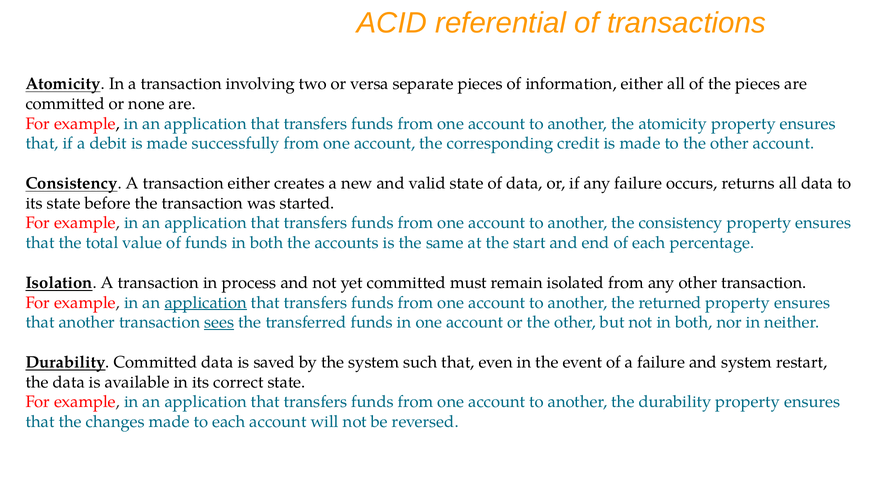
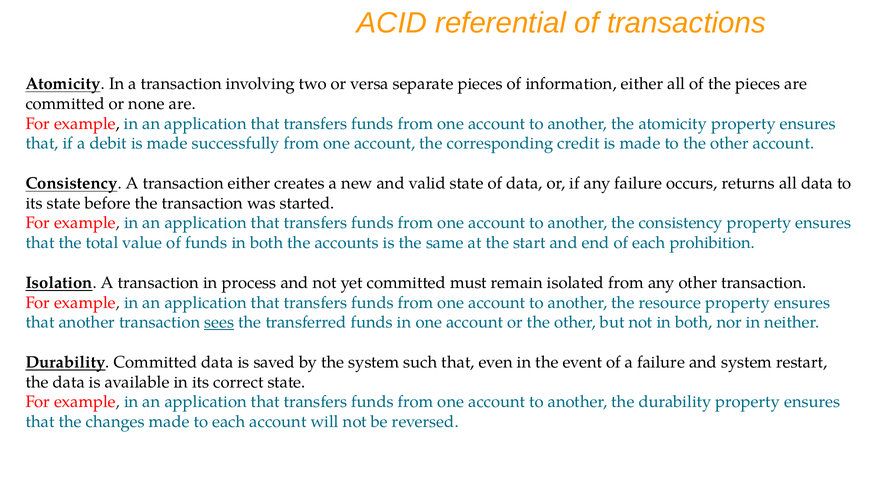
percentage: percentage -> prohibition
application at (206, 302) underline: present -> none
returned: returned -> resource
